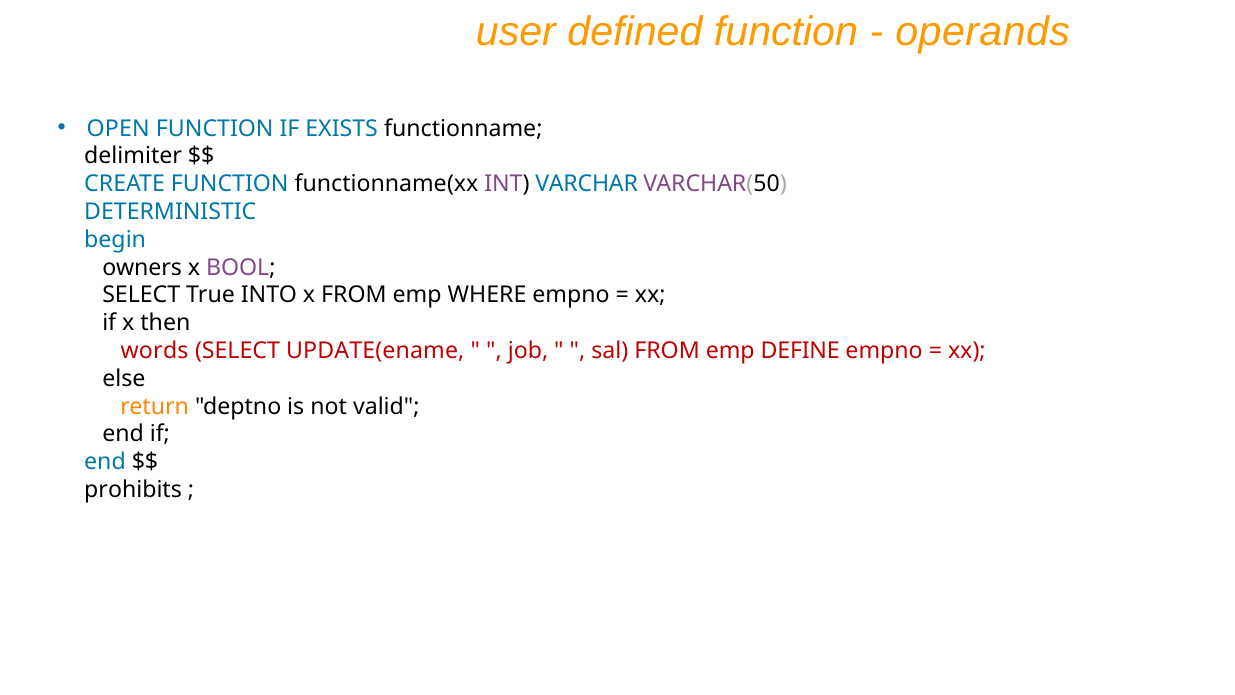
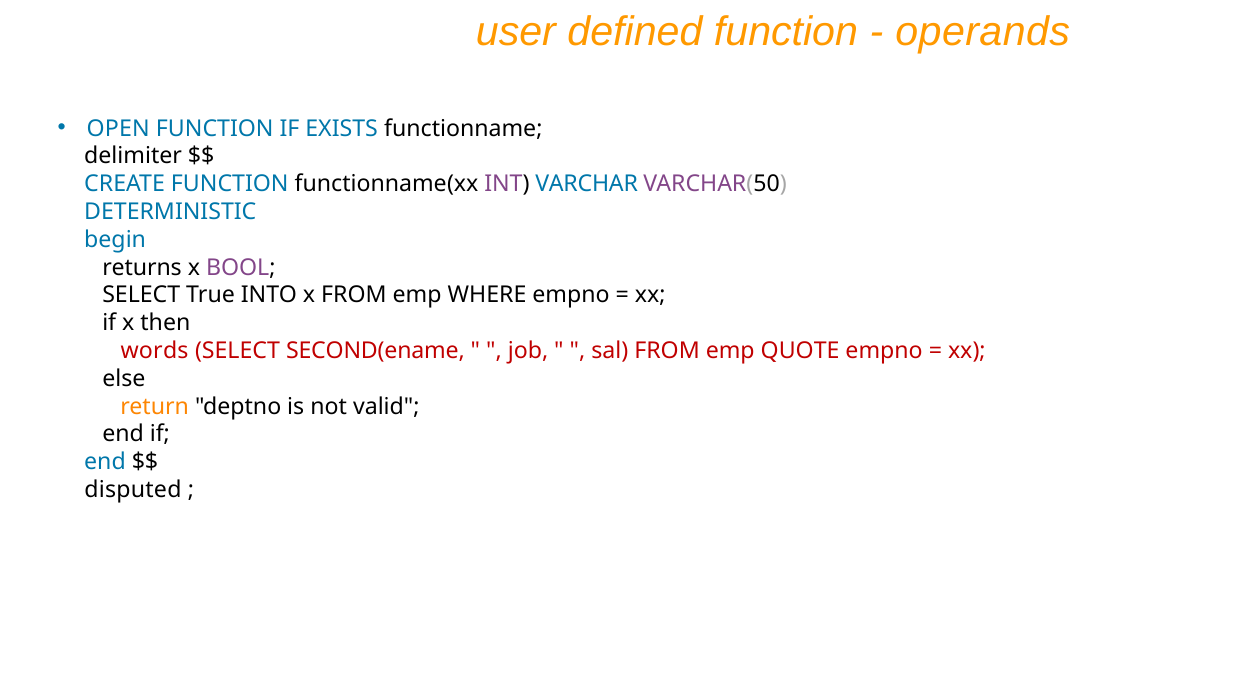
owners: owners -> returns
UPDATE(ename: UPDATE(ename -> SECOND(ename
DEFINE: DEFINE -> QUOTE
prohibits: prohibits -> disputed
